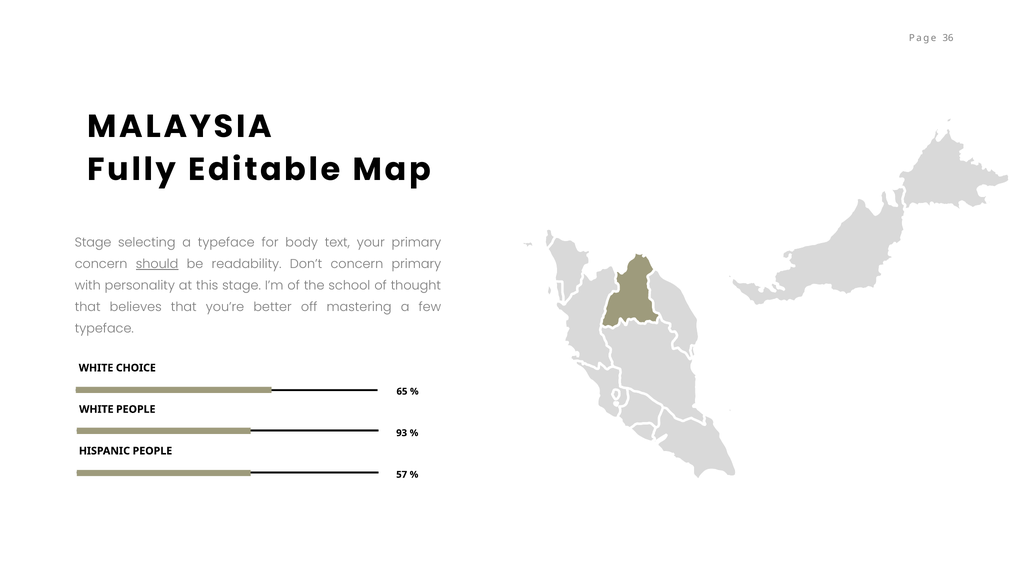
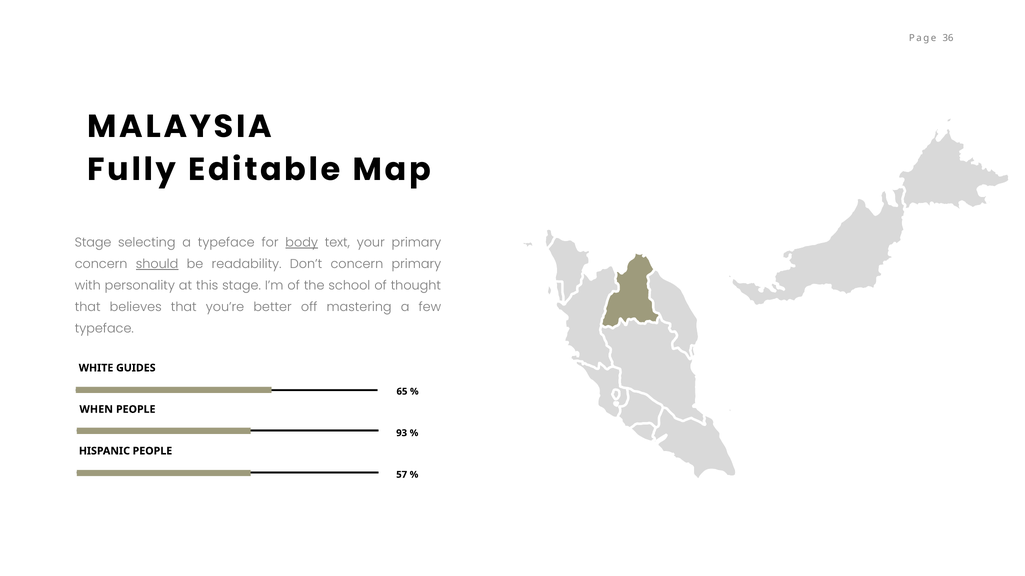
body underline: none -> present
CHOICE: CHOICE -> GUIDES
WHITE at (96, 410): WHITE -> WHEN
